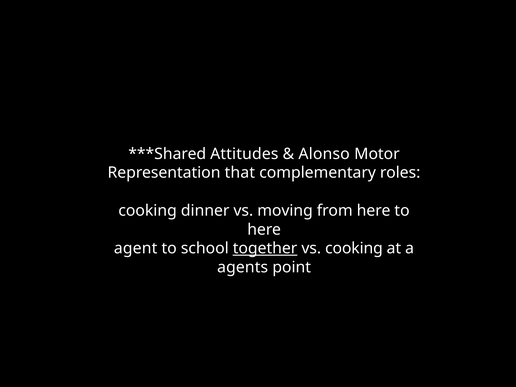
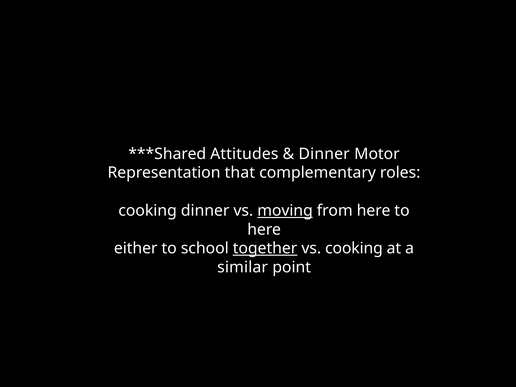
Alonso at (324, 154): Alonso -> Dinner
moving underline: none -> present
agent: agent -> either
agents: agents -> similar
